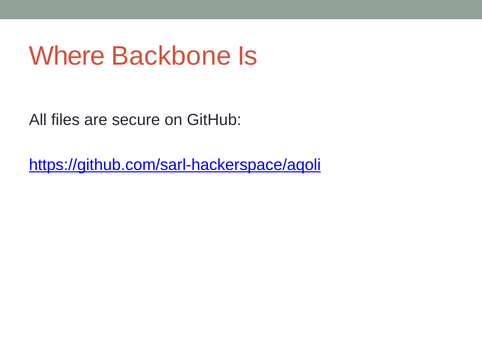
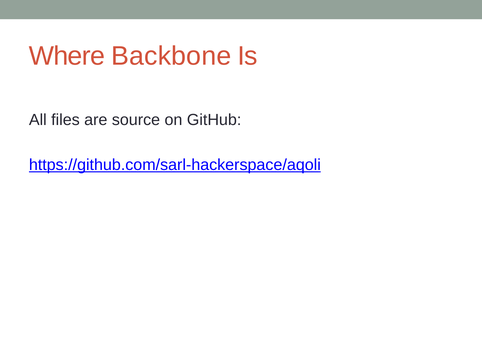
secure: secure -> source
